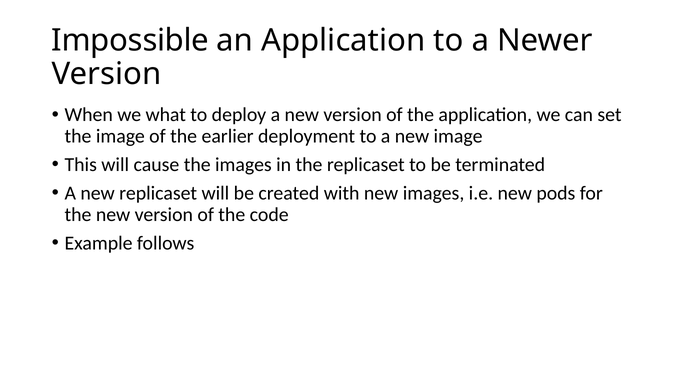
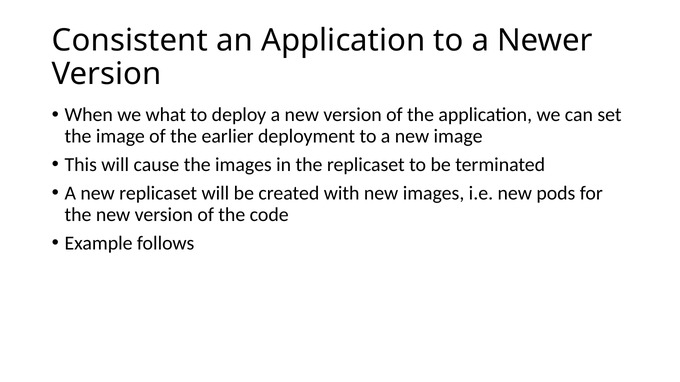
Impossible: Impossible -> Consistent
